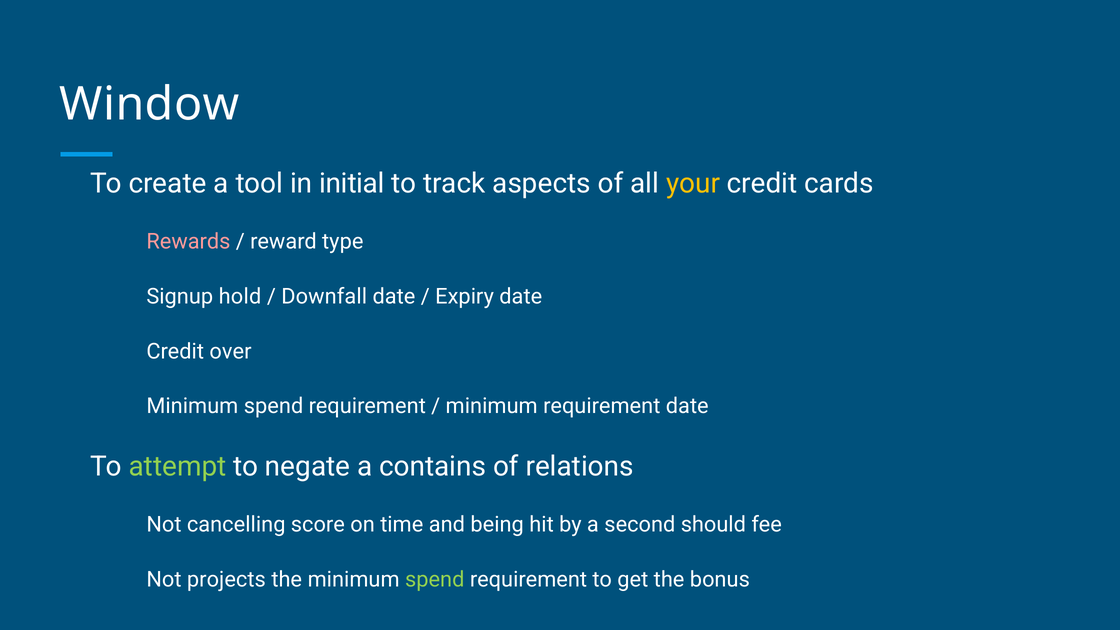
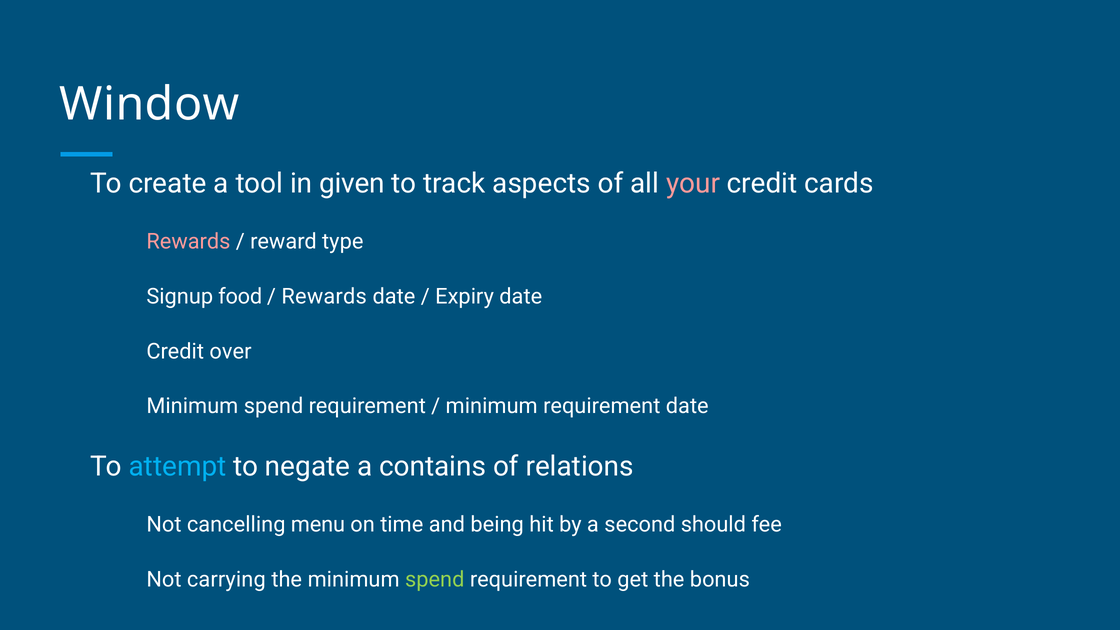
initial: initial -> given
your colour: yellow -> pink
hold: hold -> food
Downfall at (324, 296): Downfall -> Rewards
attempt colour: light green -> light blue
score: score -> menu
projects: projects -> carrying
